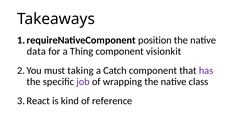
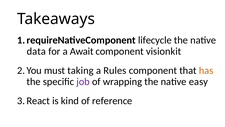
position: position -> lifecycle
Thing: Thing -> Await
Catch: Catch -> Rules
has colour: purple -> orange
class: class -> easy
